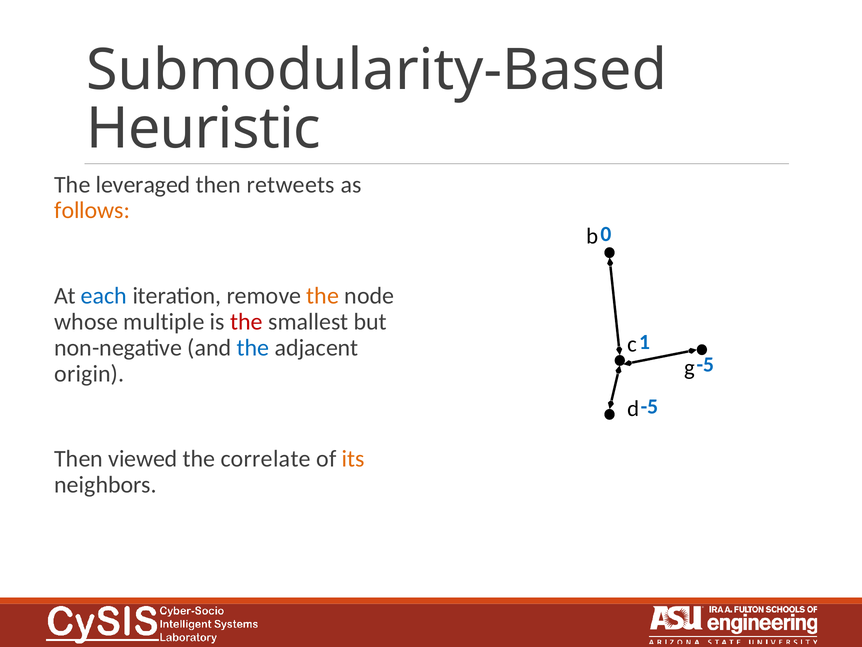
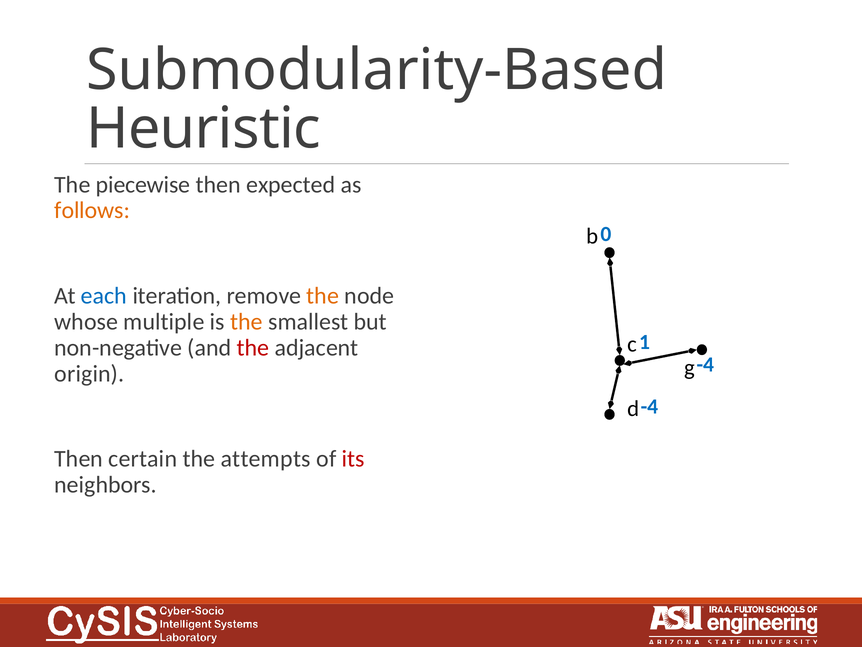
leveraged: leveraged -> piecewise
retweets: retweets -> expected
the at (246, 322) colour: red -> orange
the at (253, 347) colour: blue -> red
-5 at (705, 365): -5 -> -4
-5 at (649, 407): -5 -> -4
viewed: viewed -> certain
correlate: correlate -> attempts
its colour: orange -> red
